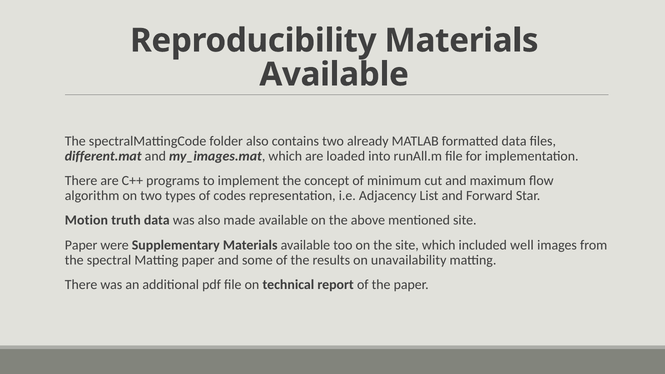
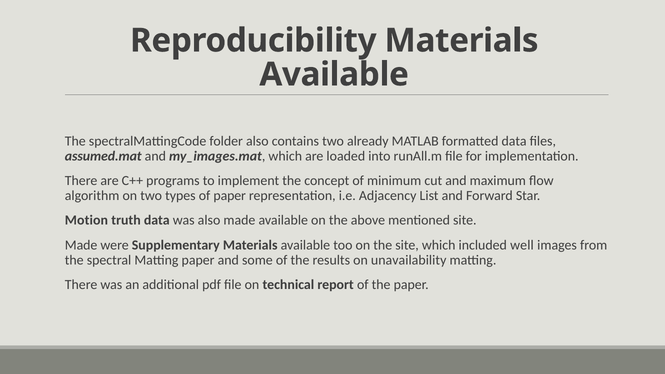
different.mat: different.mat -> assumed.mat
of codes: codes -> paper
Paper at (81, 245): Paper -> Made
